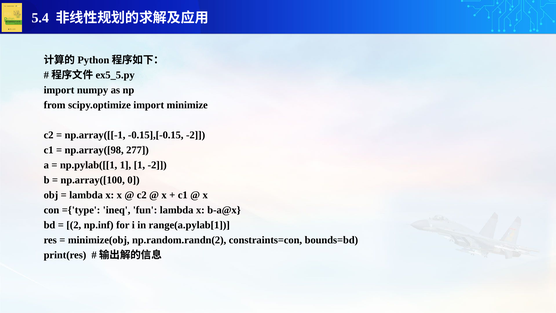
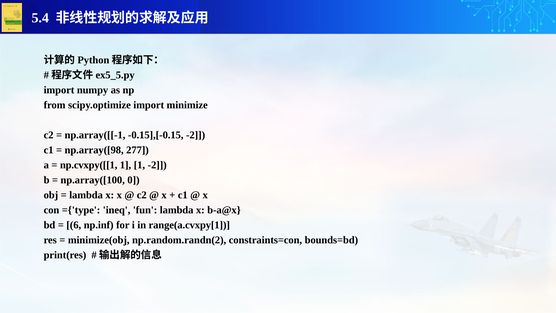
np.pylab([[1: np.pylab([[1 -> np.cvxpy([[1
2: 2 -> 6
range(a.pylab[1: range(a.pylab[1 -> range(a.cvxpy[1
